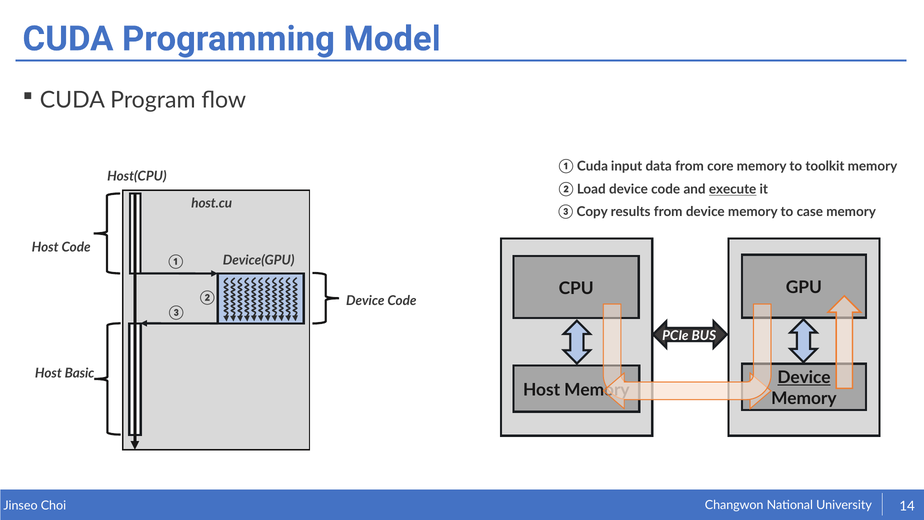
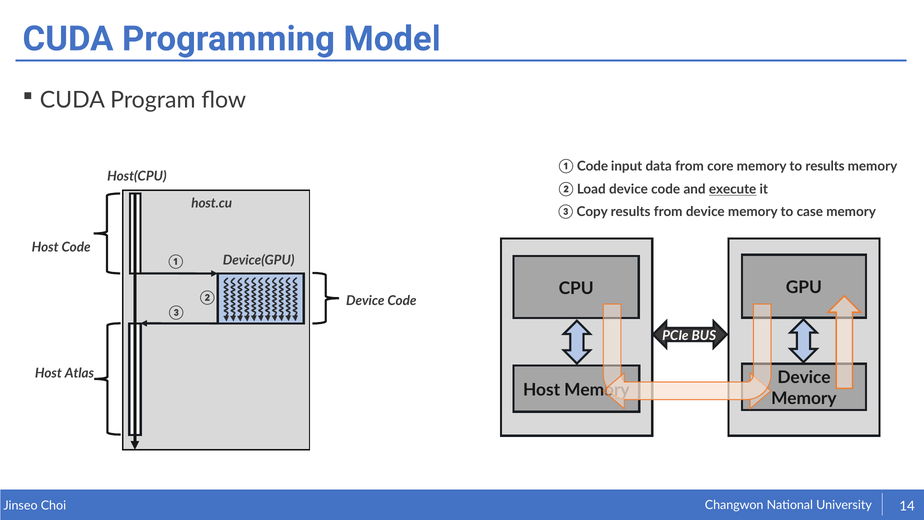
① Cuda: Cuda -> Code
to toolkit: toolkit -> results
Basic: Basic -> Atlas
Device at (804, 378) underline: present -> none
